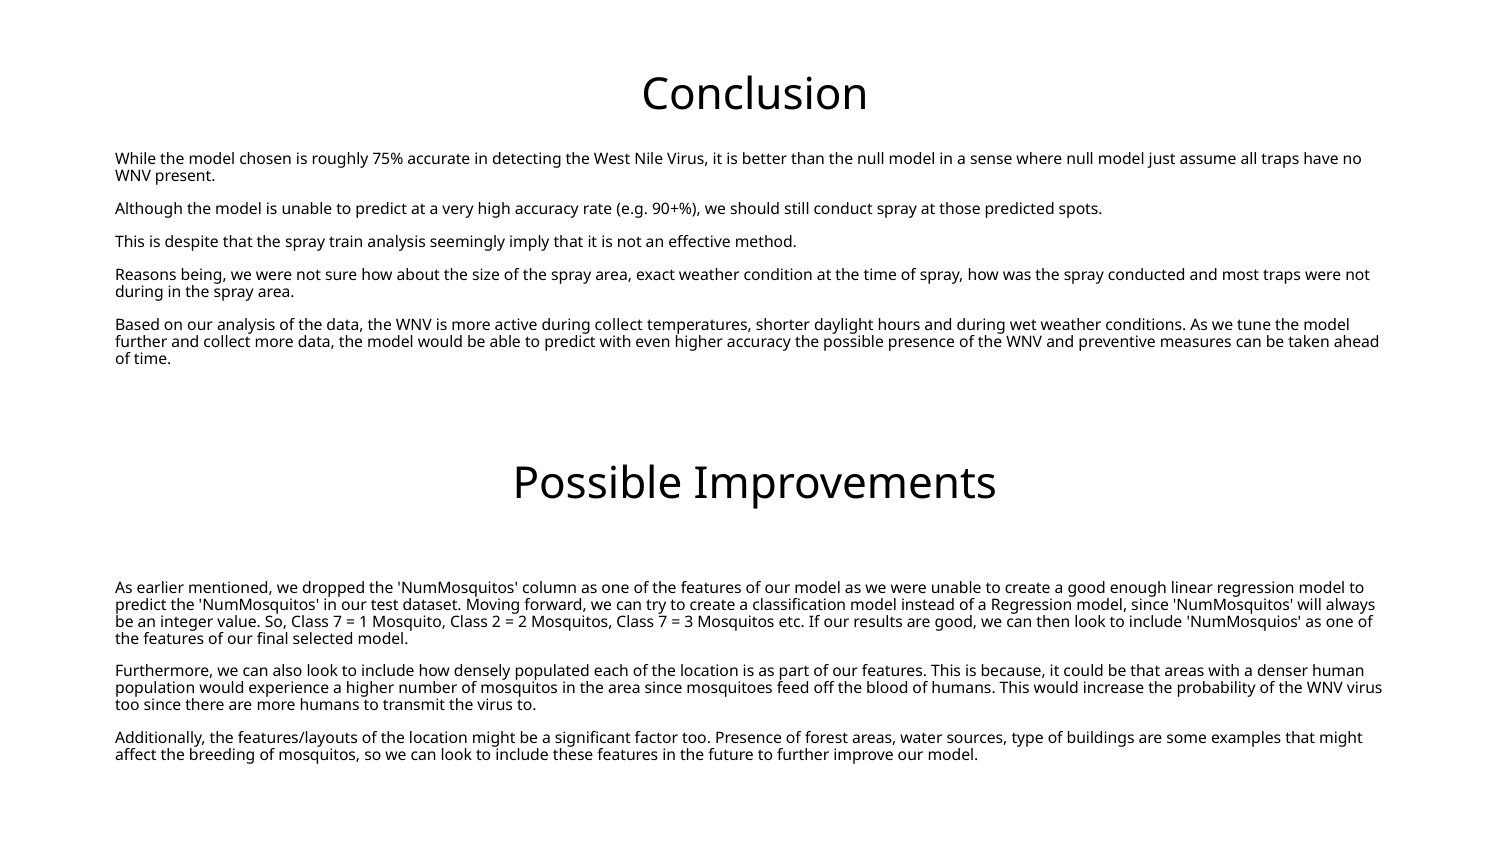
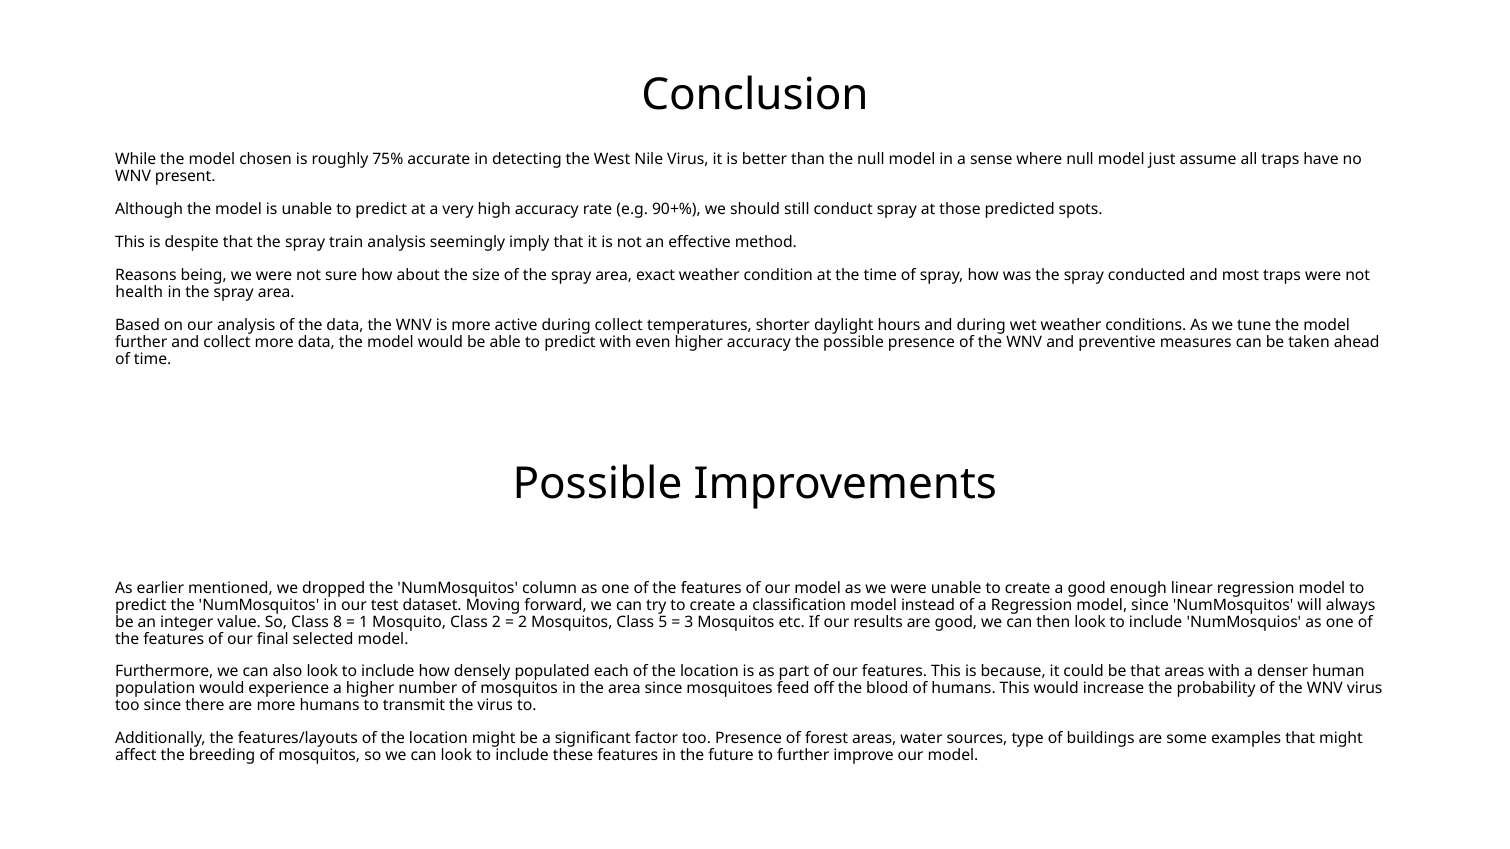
during at (139, 292): during -> health
So Class 7: 7 -> 8
Mosquitos Class 7: 7 -> 5
